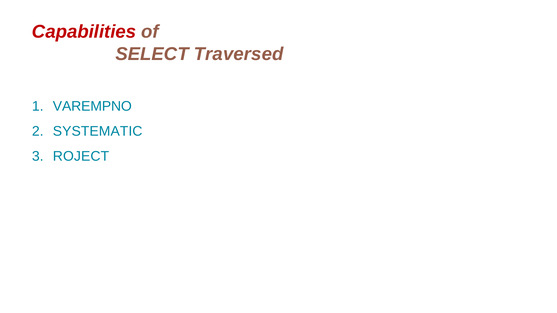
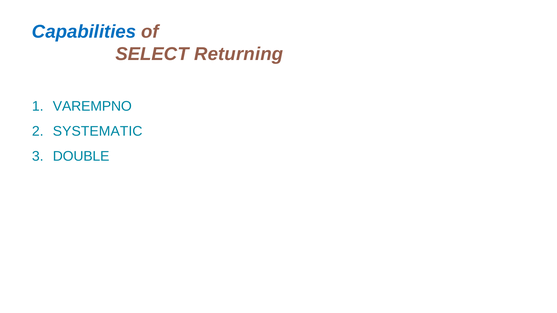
Capabilities colour: red -> blue
Traversed: Traversed -> Returning
ROJECT: ROJECT -> DOUBLE
